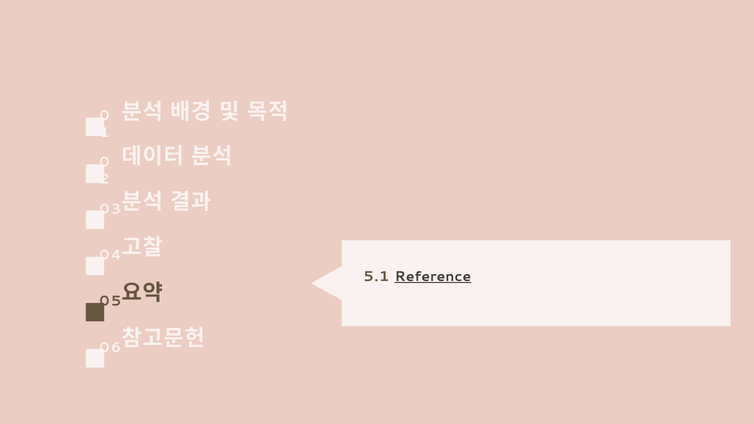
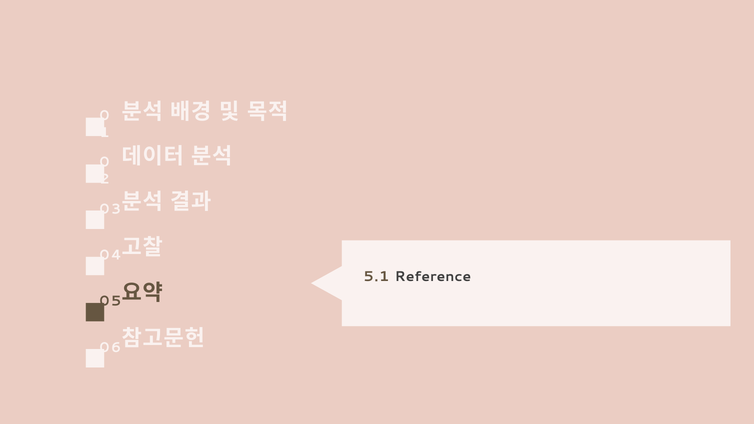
Reference underline: present -> none
